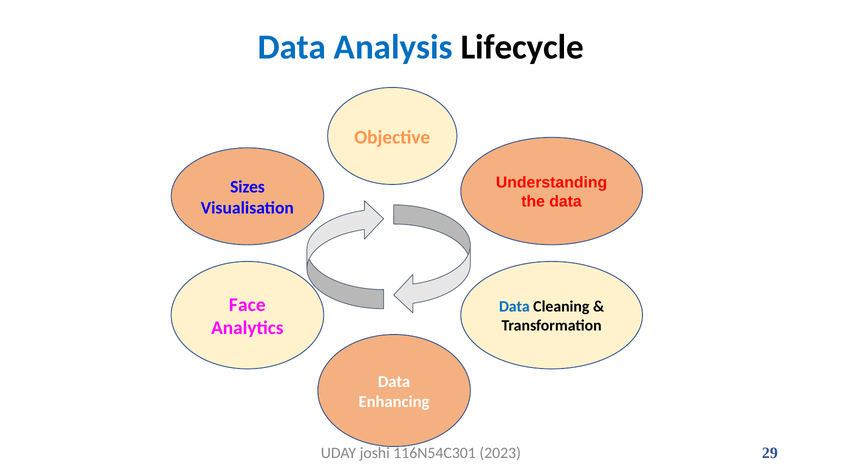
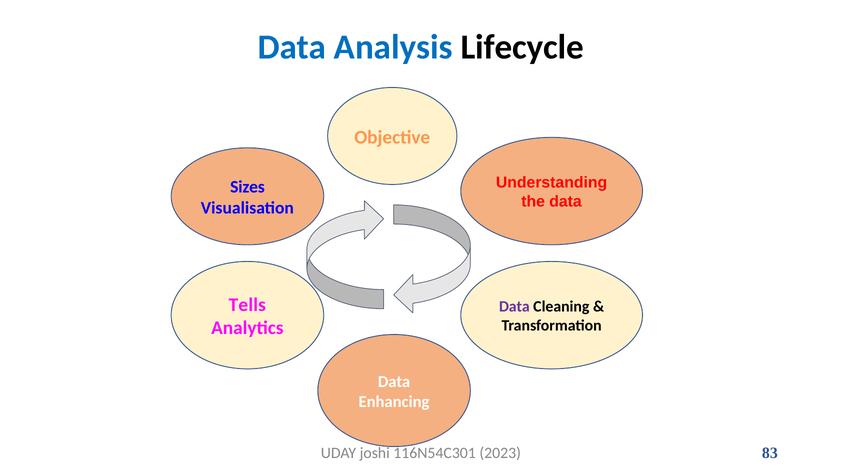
Face: Face -> Tells
Data at (514, 307) colour: blue -> purple
29: 29 -> 83
